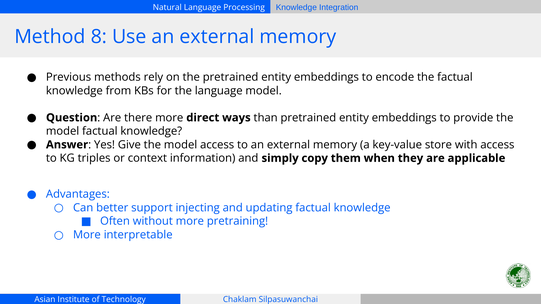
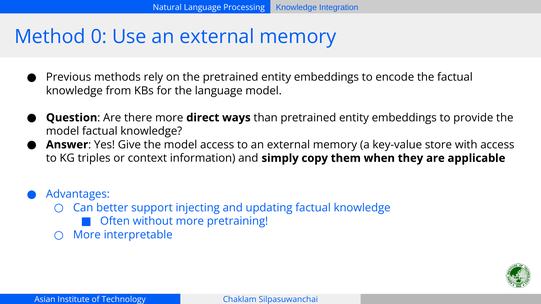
8: 8 -> 0
